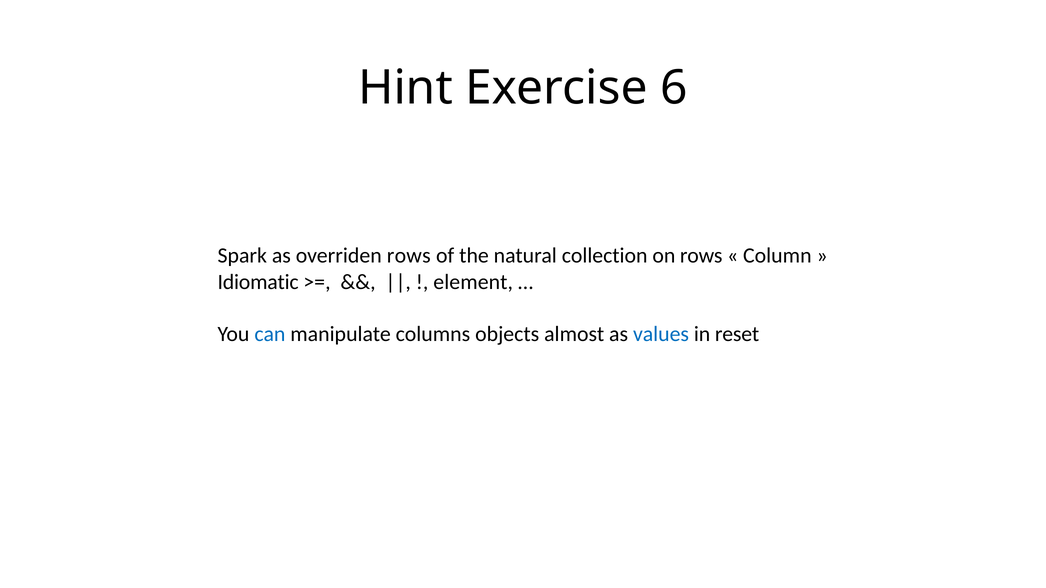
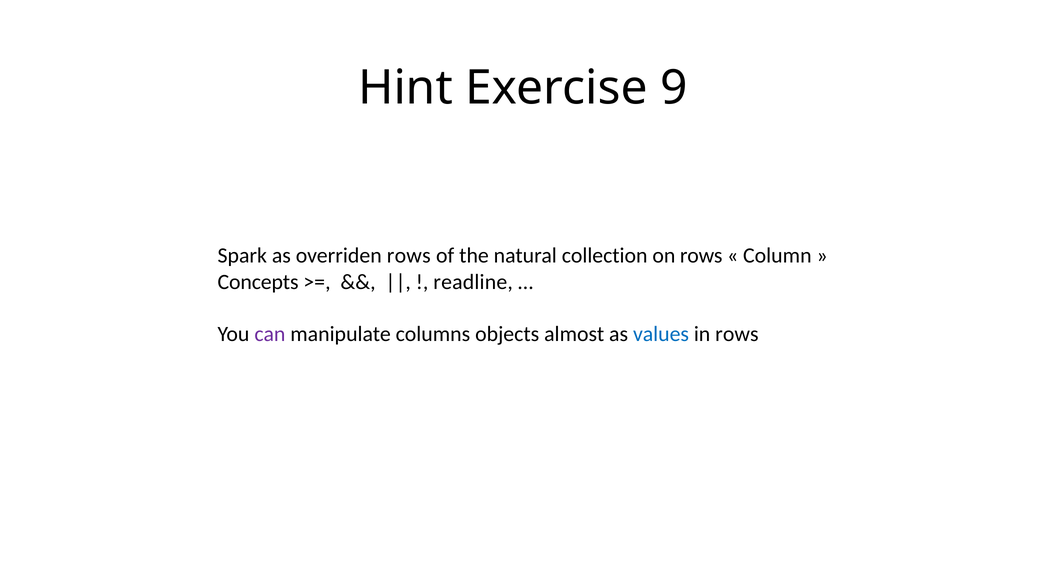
6: 6 -> 9
Idiomatic: Idiomatic -> Concepts
element: element -> readline
can colour: blue -> purple
in reset: reset -> rows
